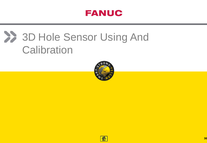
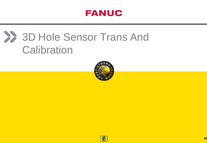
Using: Using -> Trans
